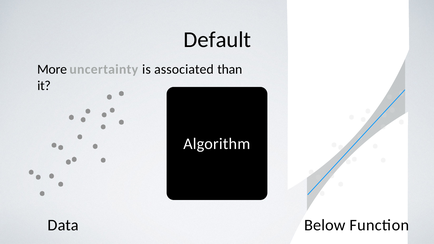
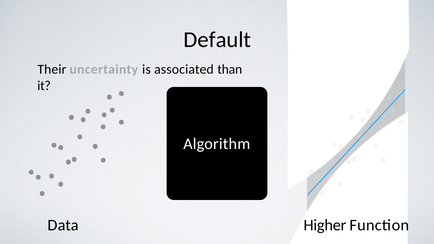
More: More -> Their
Below: Below -> Higher
